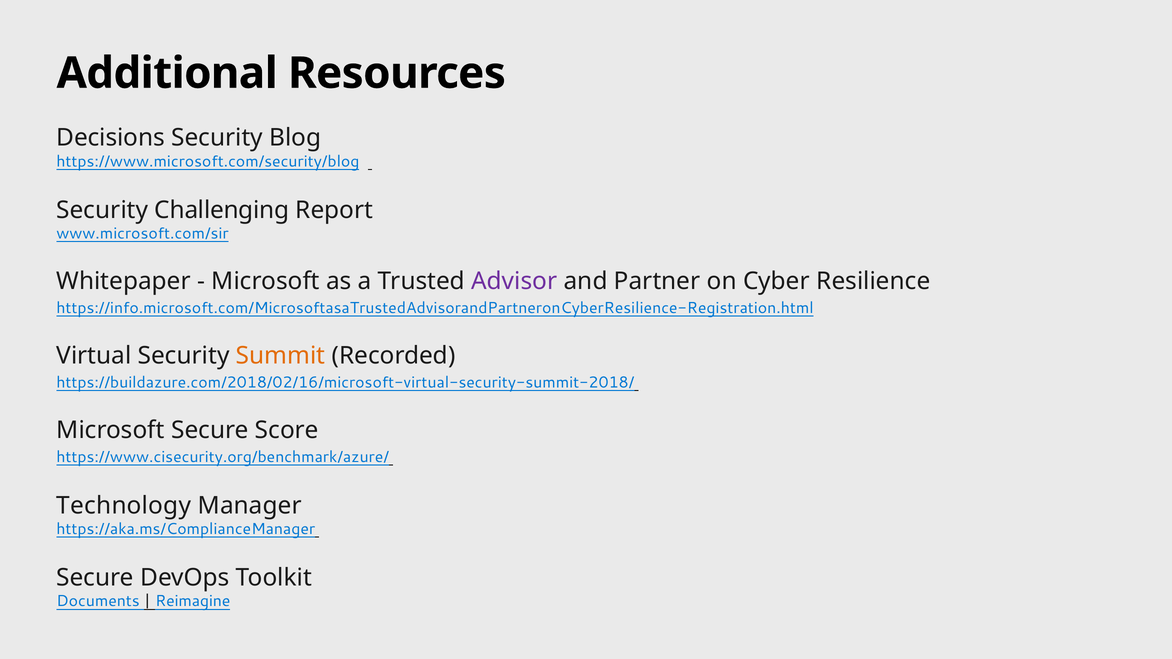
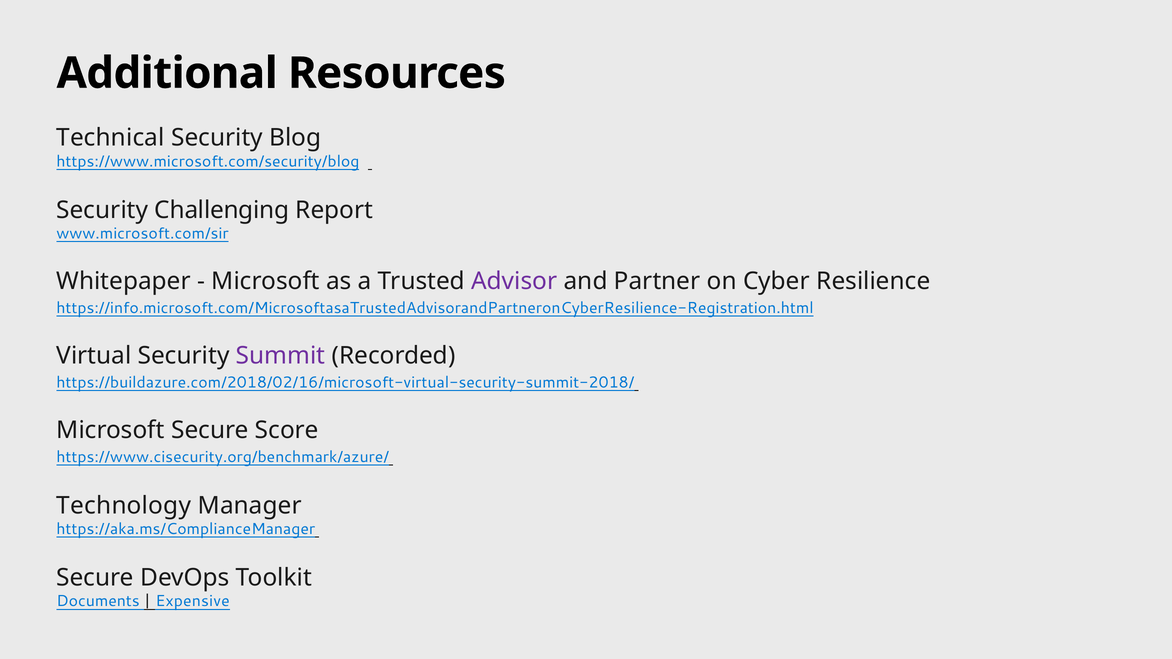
Decisions: Decisions -> Technical
Summit colour: orange -> purple
Reimagine: Reimagine -> Expensive
